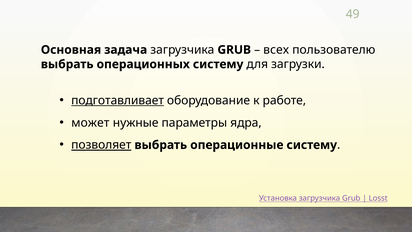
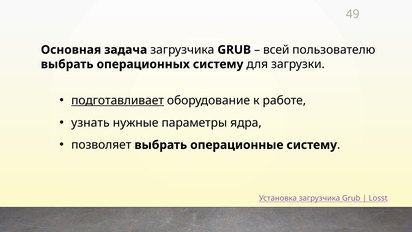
всех: всех -> всей
может: может -> узнать
позволяет underline: present -> none
